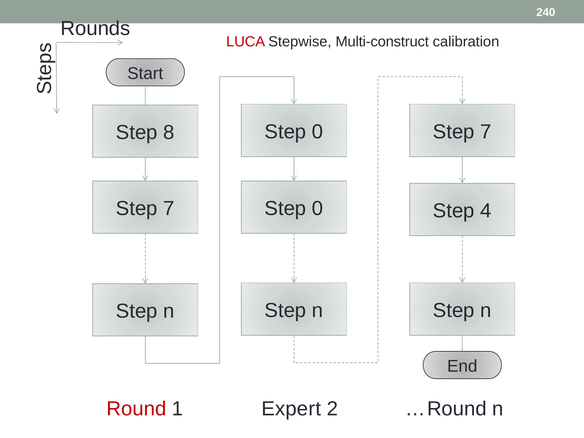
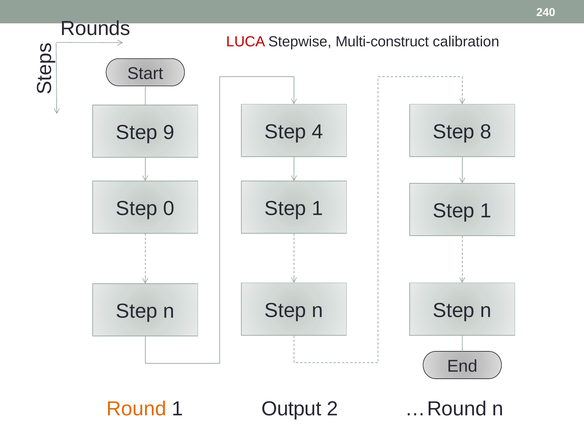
0 at (317, 132): 0 -> 4
7 at (486, 132): 7 -> 8
8: 8 -> 9
7 at (169, 209): 7 -> 0
0 at (317, 209): 0 -> 1
4 at (486, 211): 4 -> 1
Round colour: red -> orange
Expert: Expert -> Output
